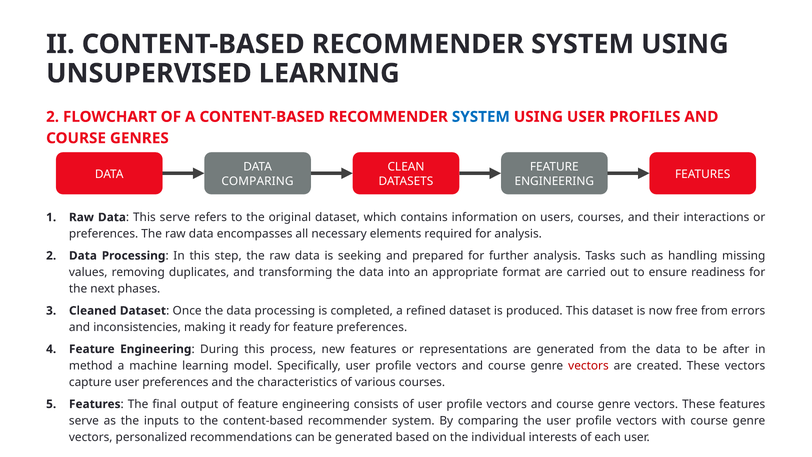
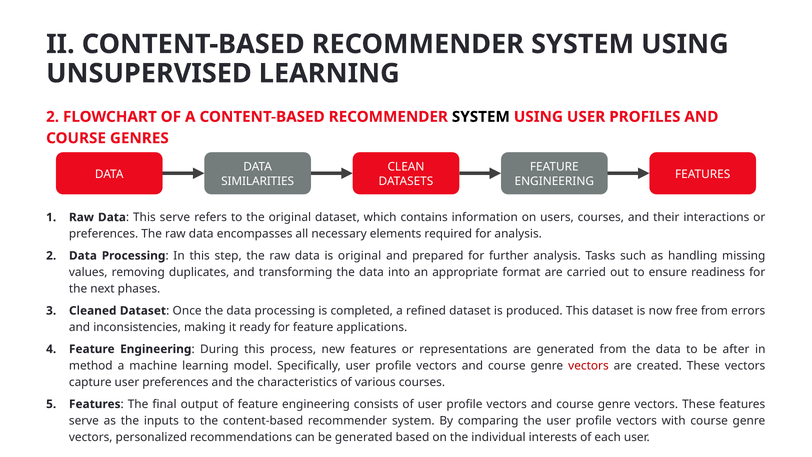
SYSTEM at (481, 117) colour: blue -> black
COMPARING at (257, 181): COMPARING -> SIMILARITIES
is seeking: seeking -> original
feature preferences: preferences -> applications
